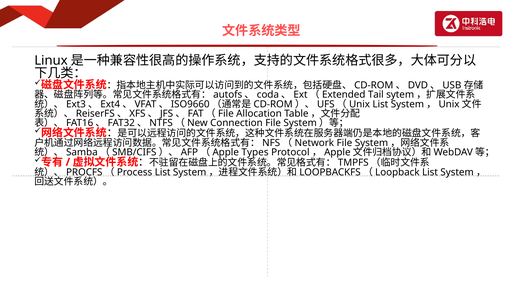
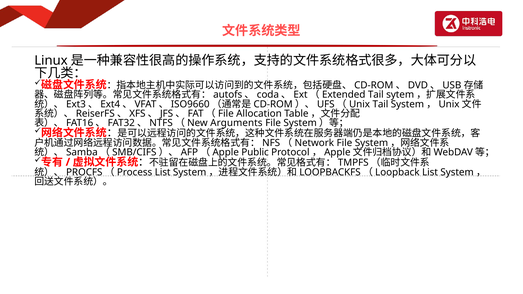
List at (380, 104): List -> Tail
Connection: Connection -> Arguments
Types: Types -> Public
